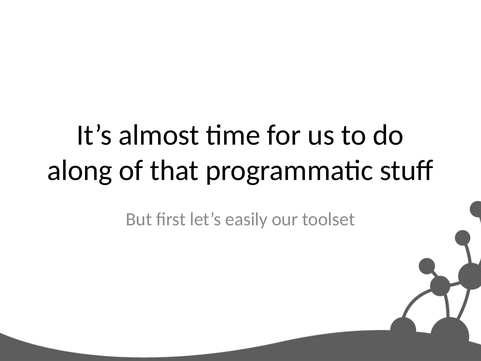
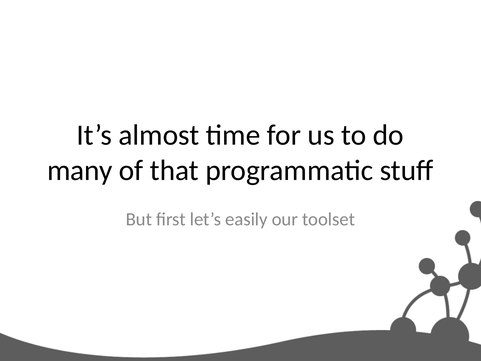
along: along -> many
